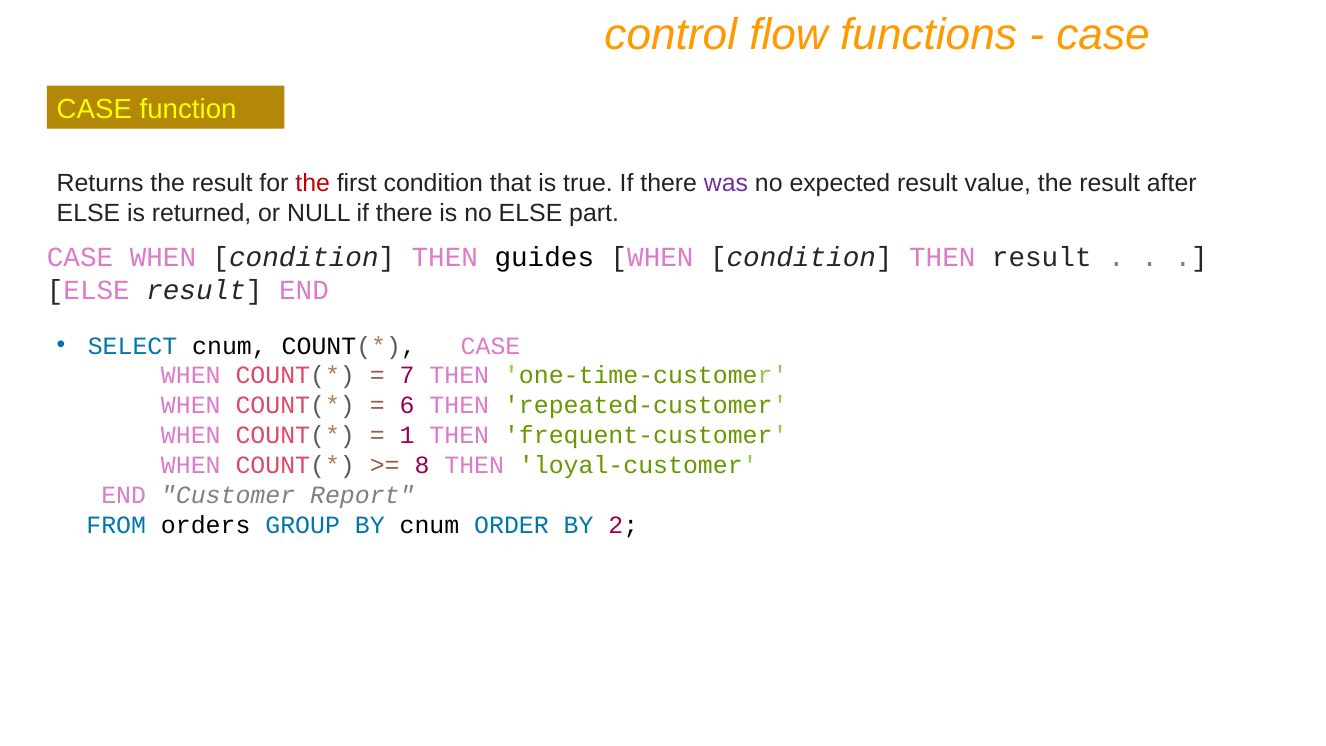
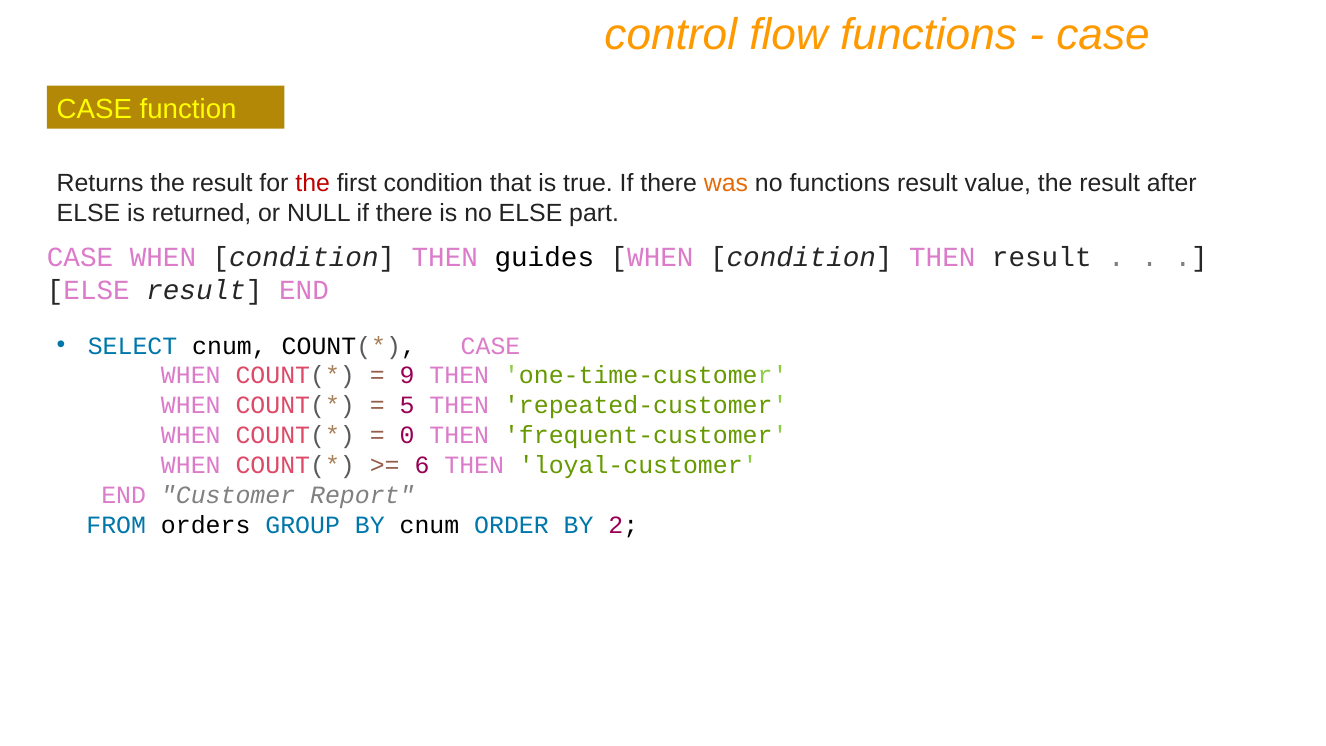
was colour: purple -> orange
no expected: expected -> functions
7: 7 -> 9
6: 6 -> 5
1: 1 -> 0
8: 8 -> 6
